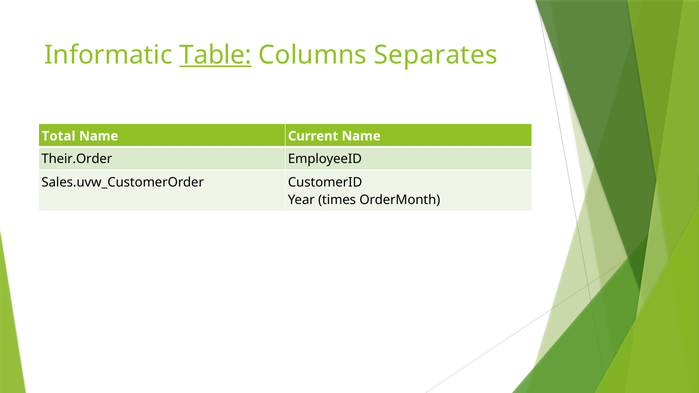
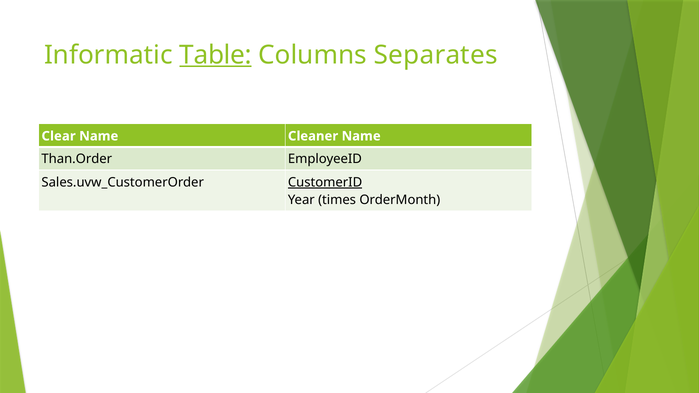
Total: Total -> Clear
Current: Current -> Cleaner
Their.Order: Their.Order -> Than.Order
CustomerID underline: none -> present
